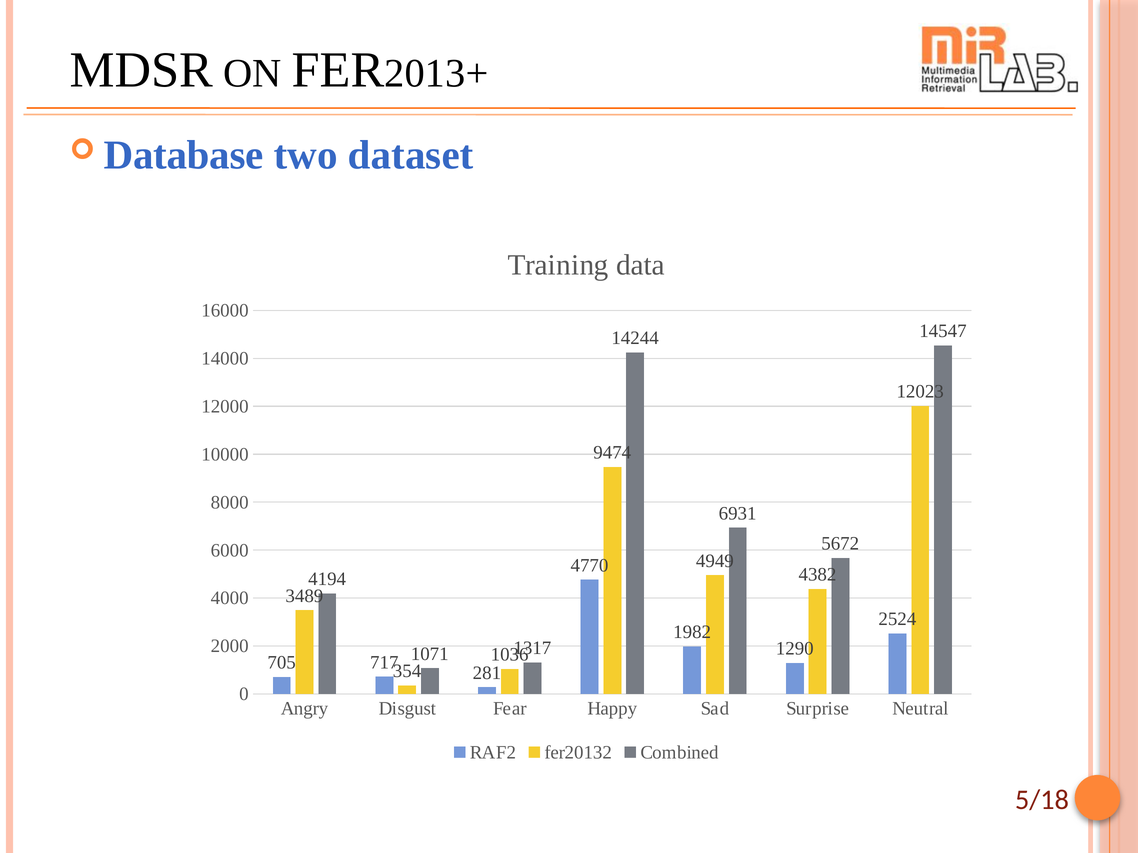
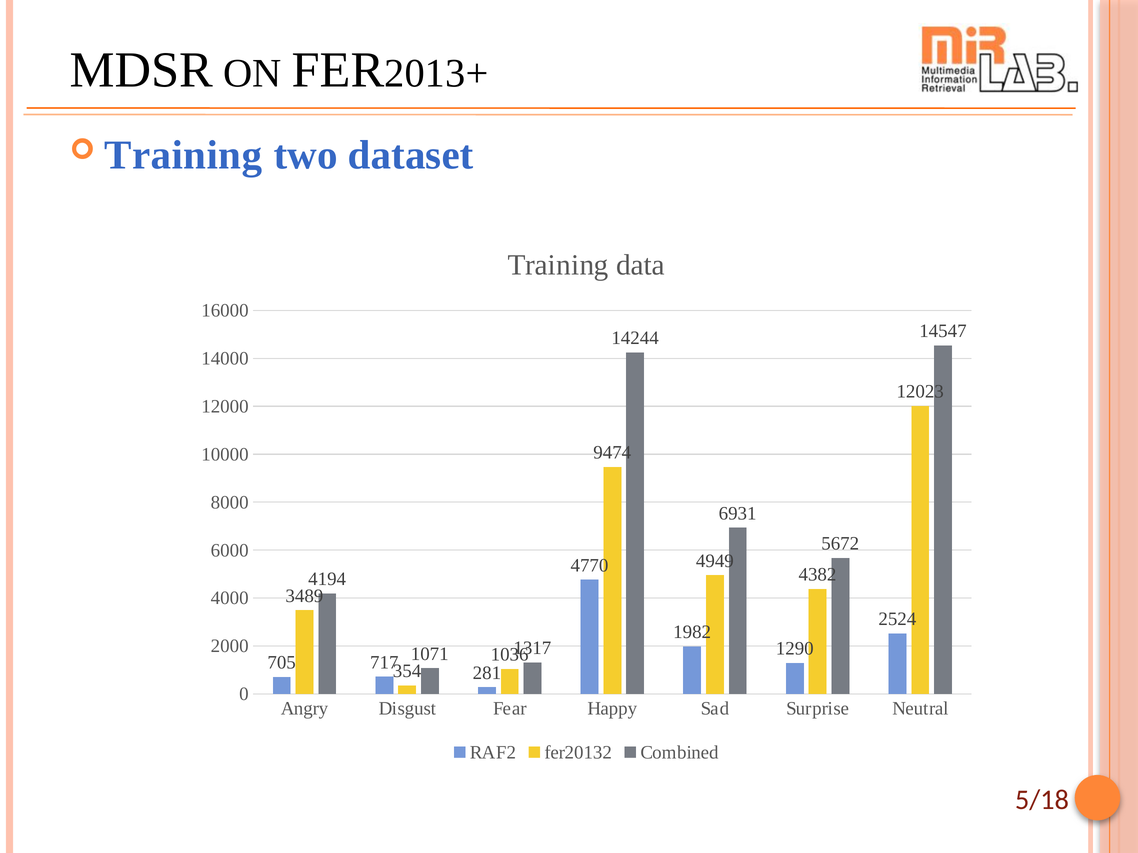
Database at (184, 155): Database -> Training
